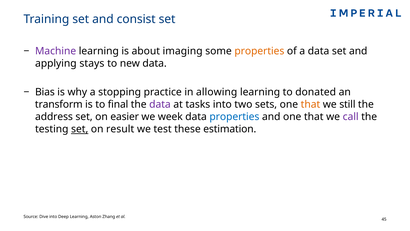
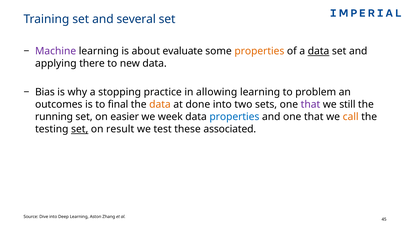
consist: consist -> several
imaging: imaging -> evaluate
data at (319, 51) underline: none -> present
stays: stays -> there
donated: donated -> problem
transform: transform -> outcomes
data at (160, 104) colour: purple -> orange
tasks: tasks -> done
that at (310, 104) colour: orange -> purple
address: address -> running
call colour: purple -> orange
estimation: estimation -> associated
